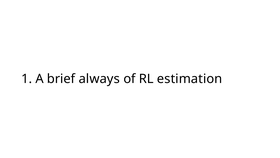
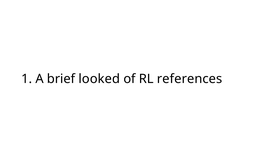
always: always -> looked
estimation: estimation -> references
